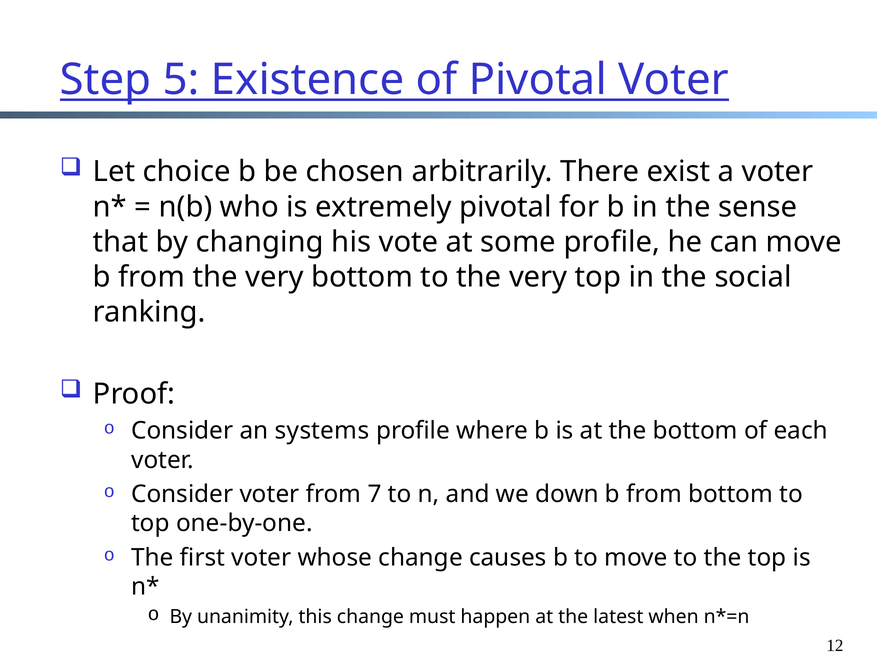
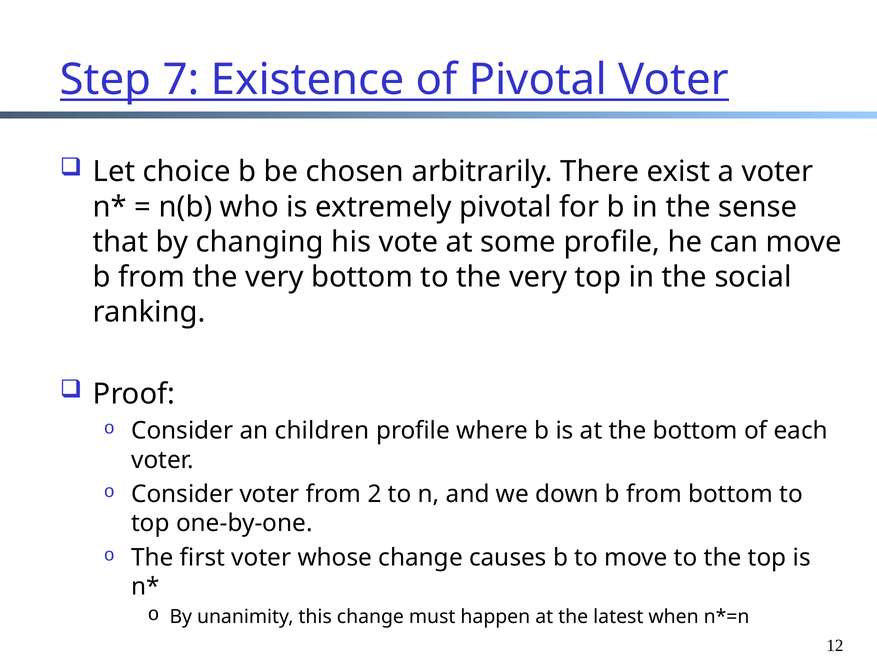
5: 5 -> 7
systems: systems -> children
7: 7 -> 2
